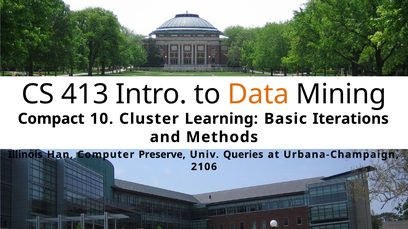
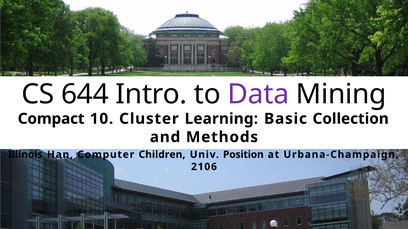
413: 413 -> 644
Data colour: orange -> purple
Iterations: Iterations -> Collection
Preserve: Preserve -> Children
Queries: Queries -> Position
